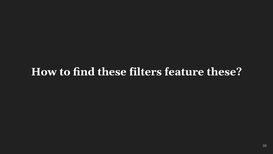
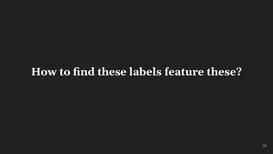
filters: filters -> labels
